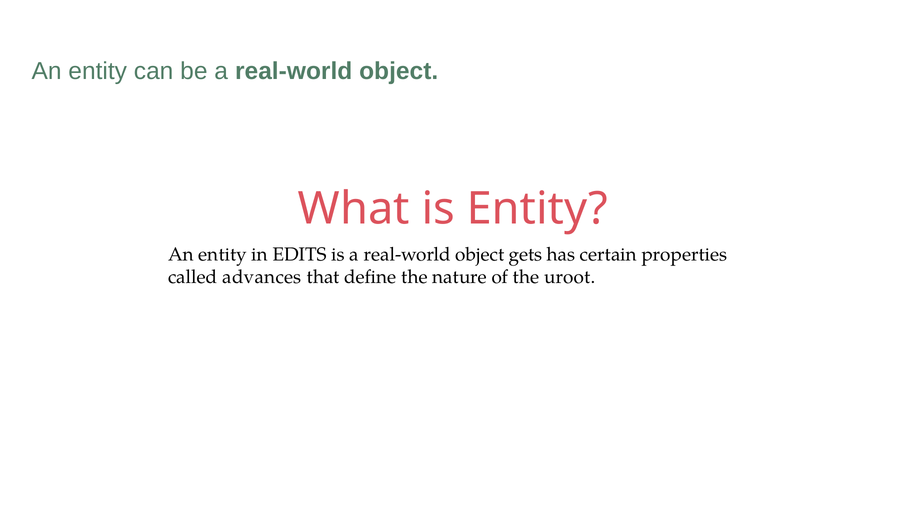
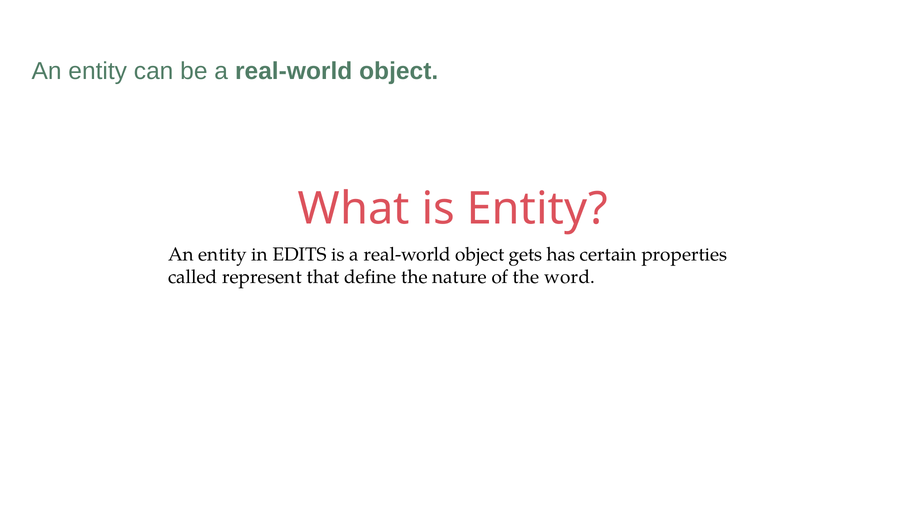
advances: advances -> represent
uroot: uroot -> word
